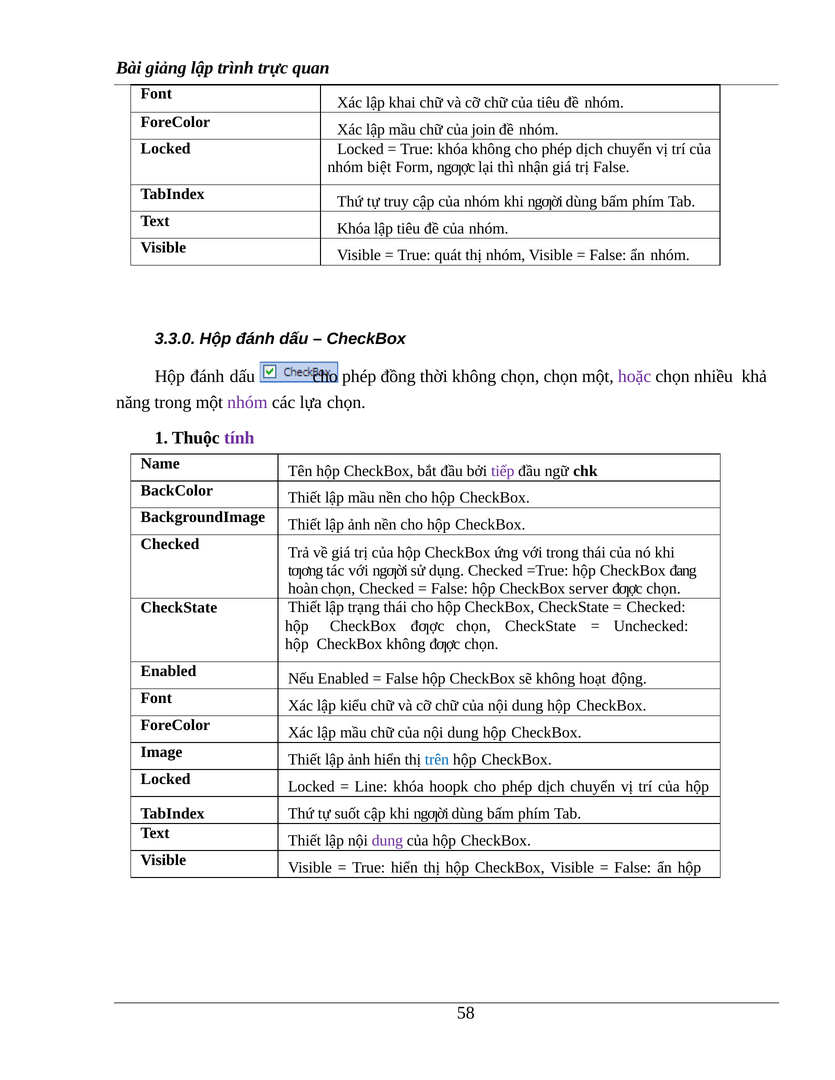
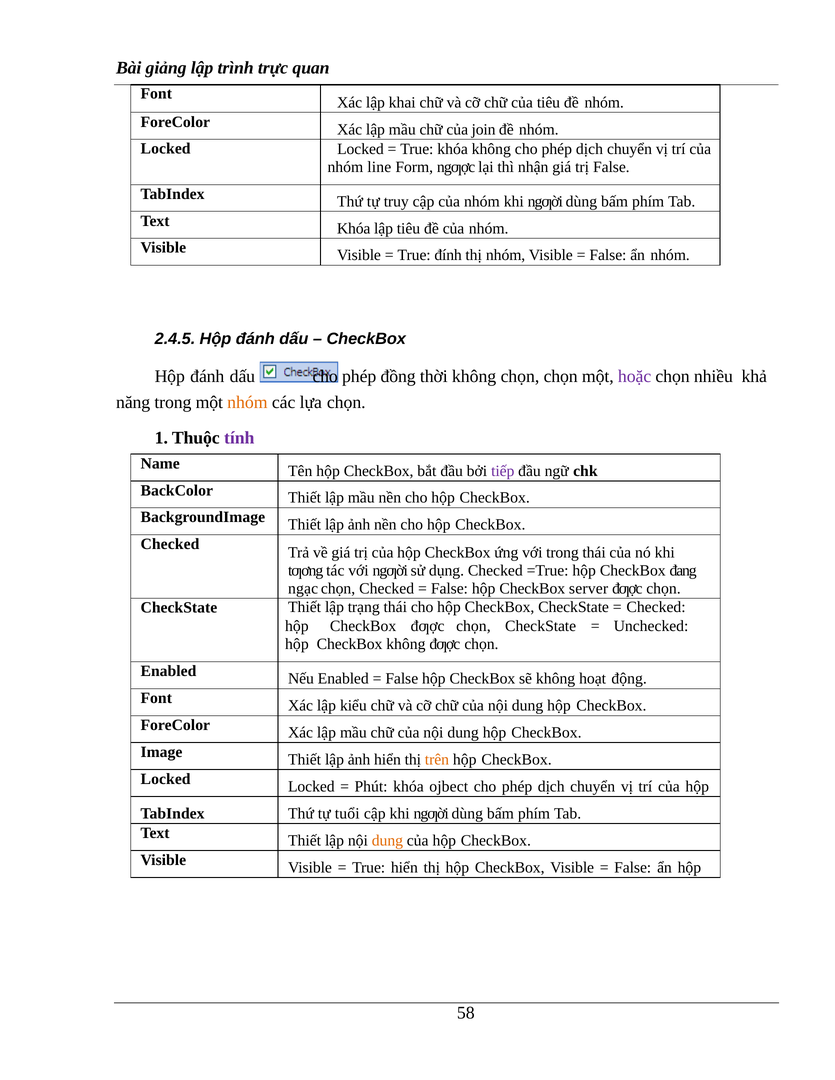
biệt: biệt -> line
quát: quát -> đính
3.3.0: 3.3.0 -> 2.4.5
nhóm at (247, 403) colour: purple -> orange
hoàn: hoàn -> ngạc
trên colour: blue -> orange
Line: Line -> Phút
hoopk: hoopk -> ojbect
suốt: suốt -> tuổi
dung at (387, 841) colour: purple -> orange
